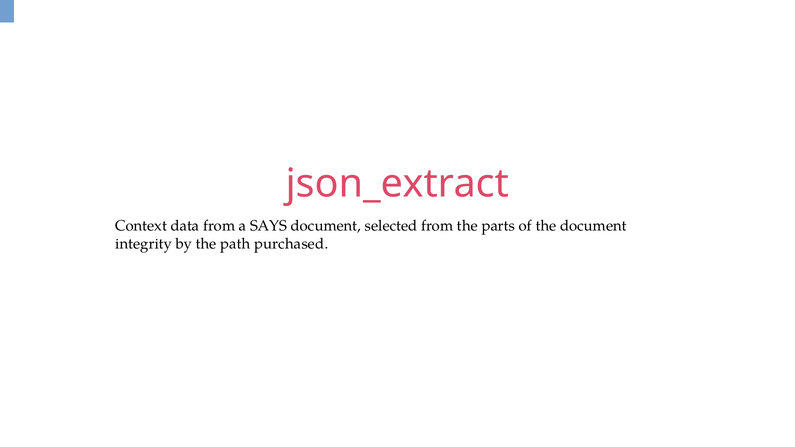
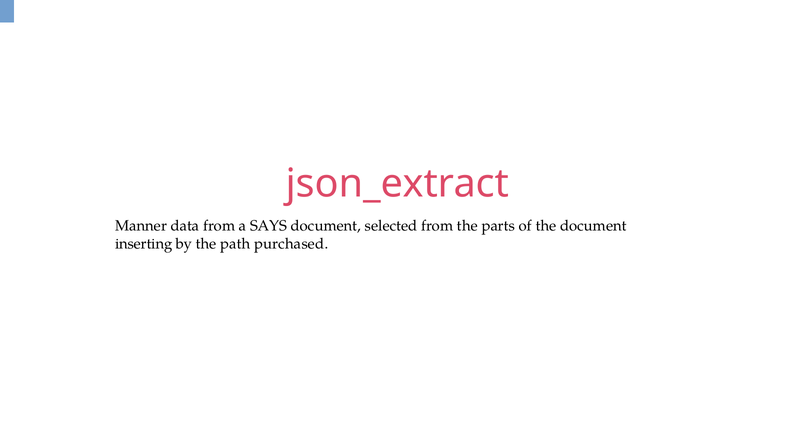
Context: Context -> Manner
integrity: integrity -> inserting
